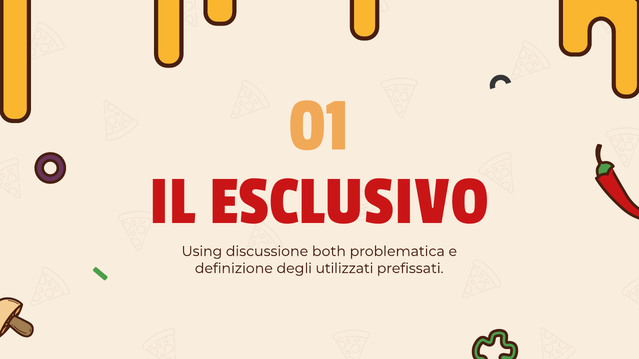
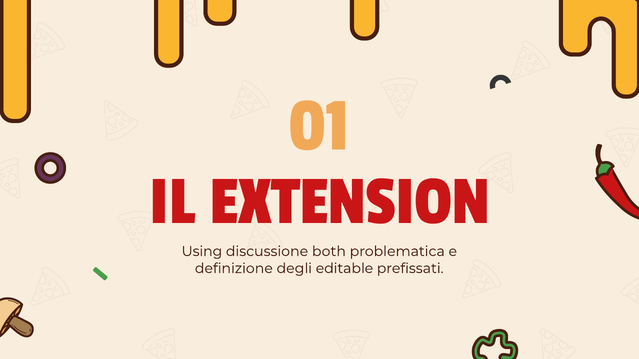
ESCLUSIVO: ESCLUSIVO -> EXTENSION
utilizzati: utilizzati -> editable
